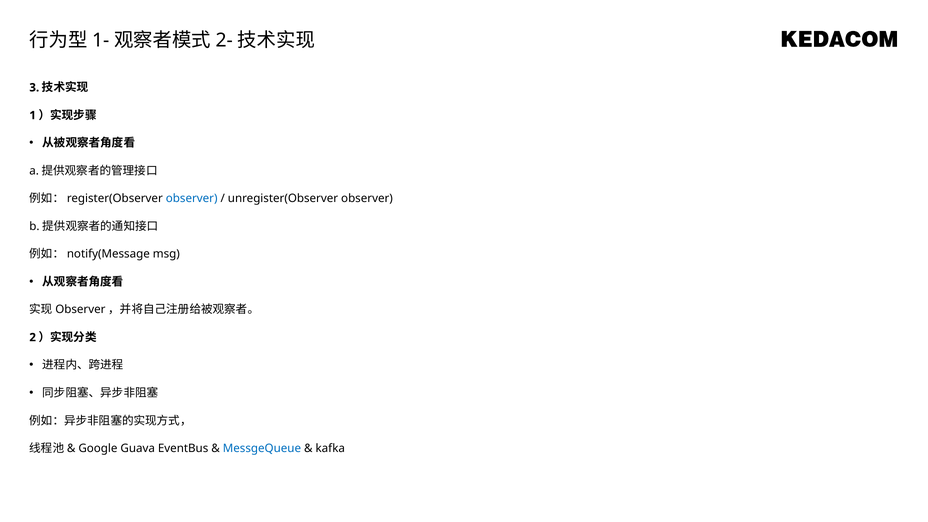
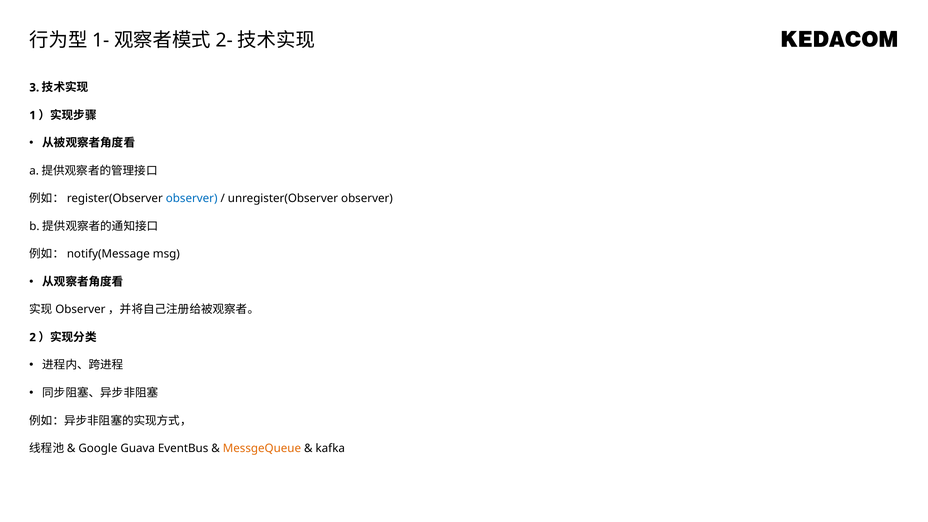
MessgeQueue colour: blue -> orange
